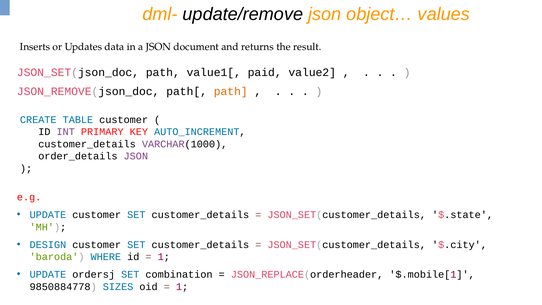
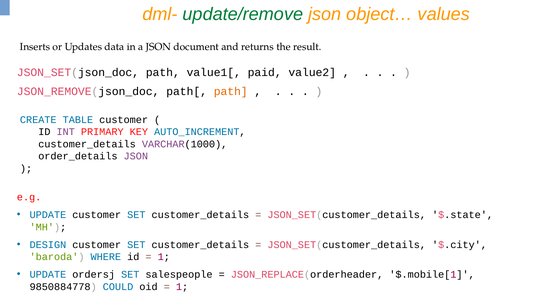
update/remove colour: black -> green
combination: combination -> salespeople
SIZES: SIZES -> COULD
